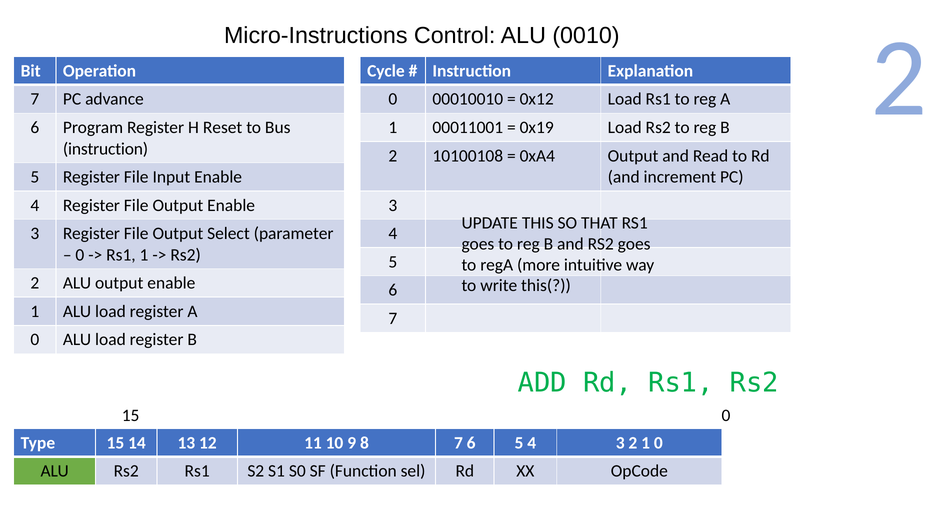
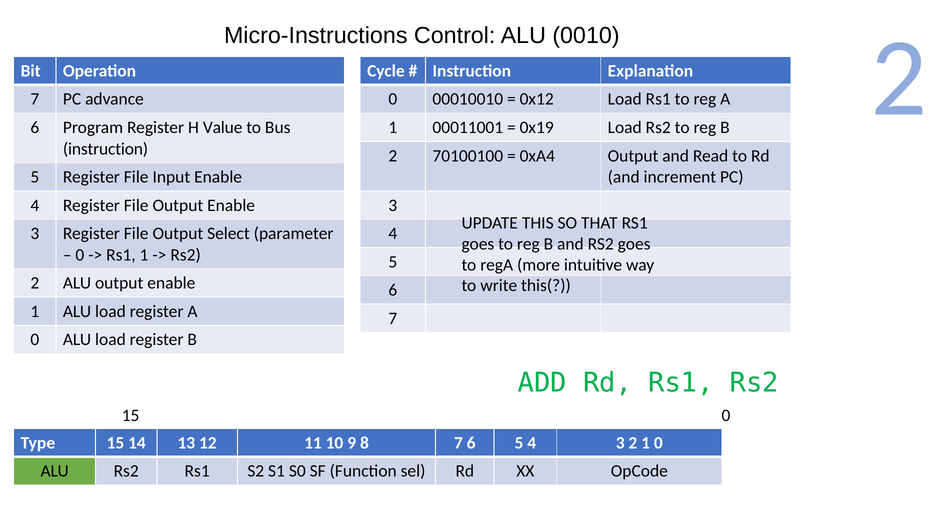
Reset: Reset -> Value
10100108: 10100108 -> 70100100
